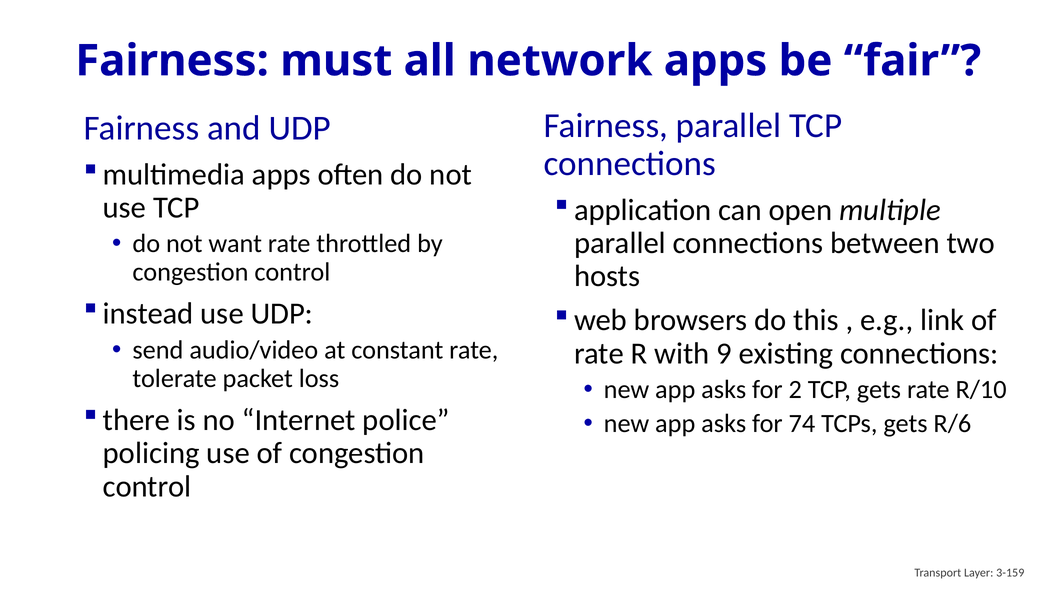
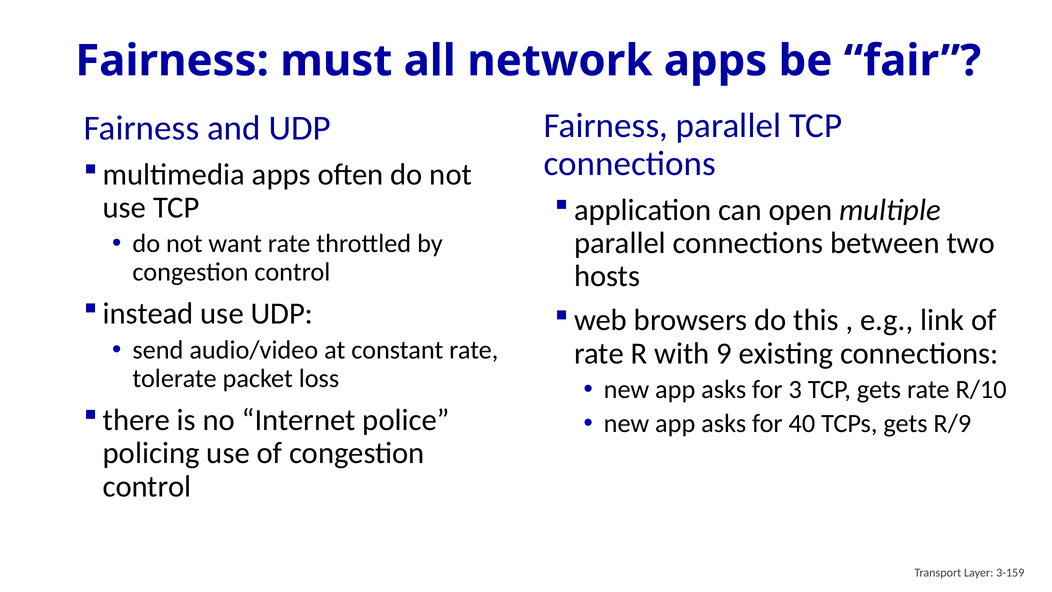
2: 2 -> 3
74: 74 -> 40
R/6: R/6 -> R/9
